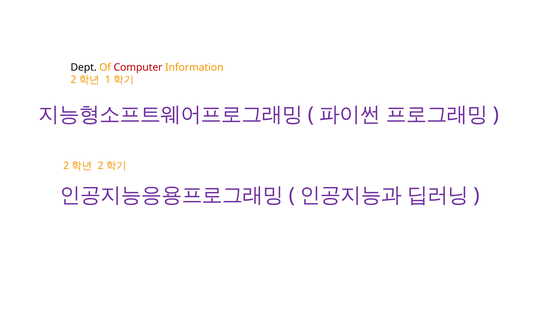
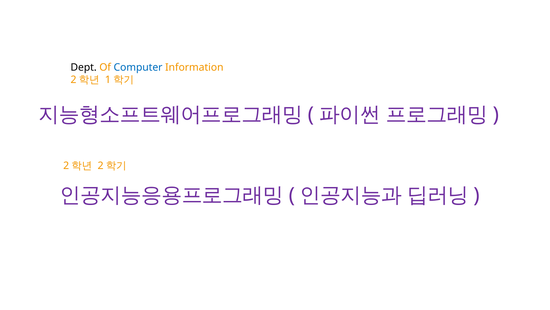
Computer colour: red -> blue
